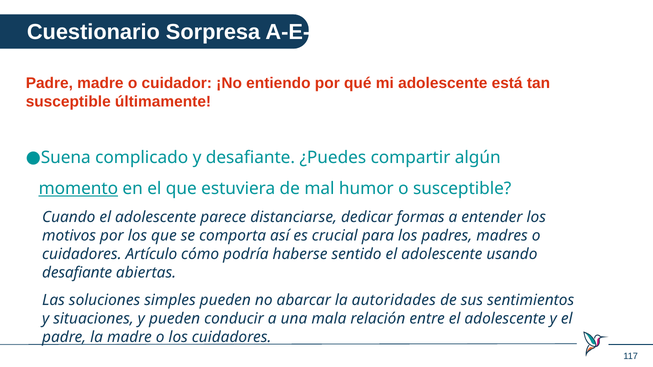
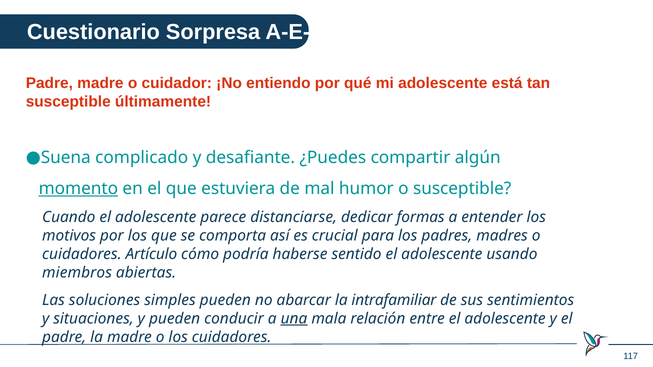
desafiante at (77, 273): desafiante -> miembros
autoridades: autoridades -> intrafamiliar
una underline: none -> present
